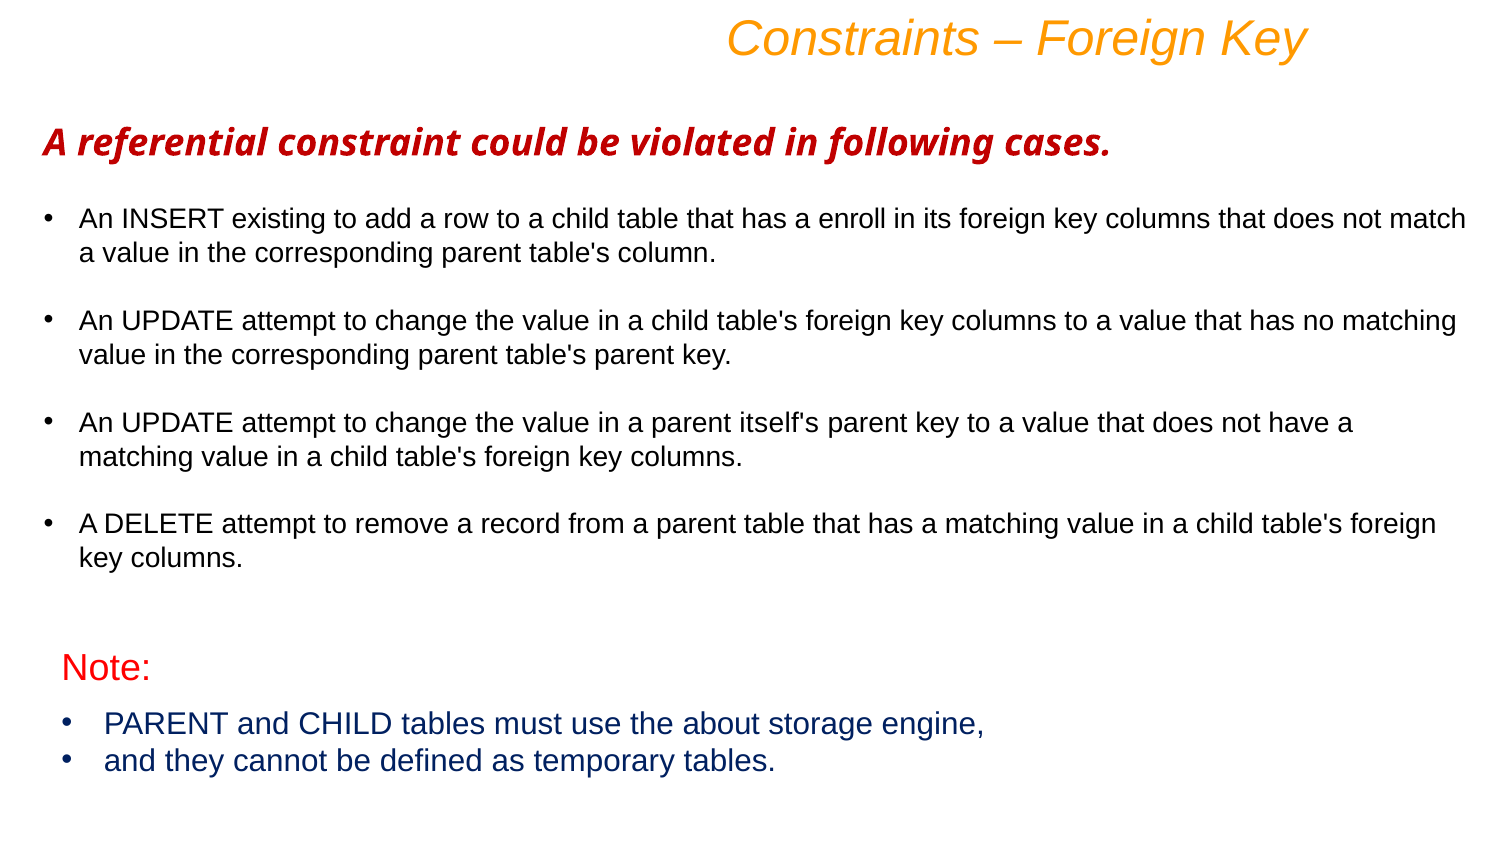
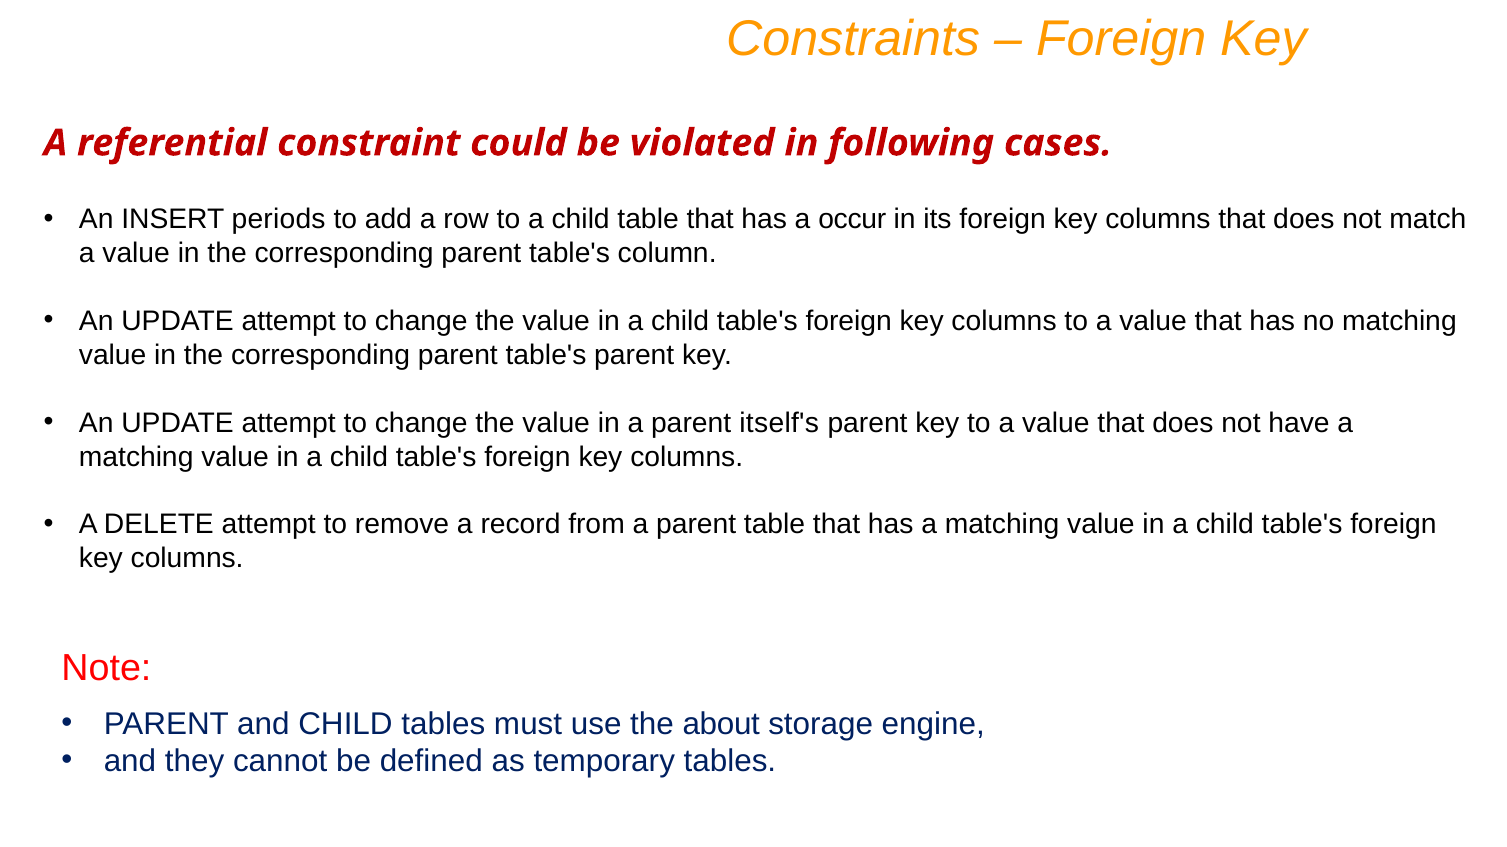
existing: existing -> periods
enroll: enroll -> occur
